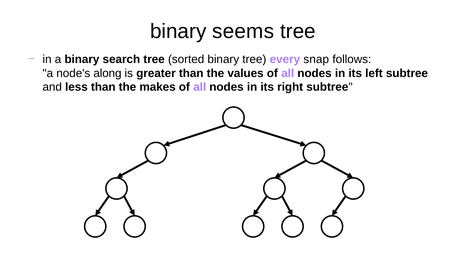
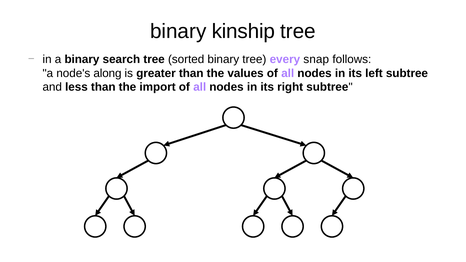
seems: seems -> kinship
makes: makes -> import
